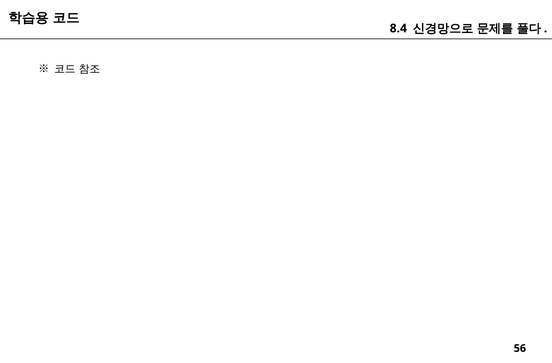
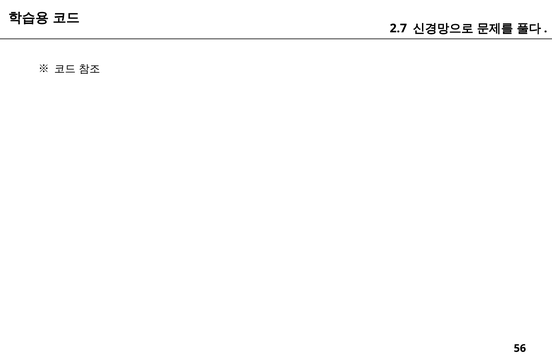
8.4: 8.4 -> 2.7
